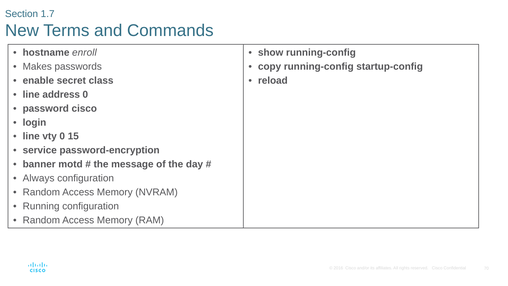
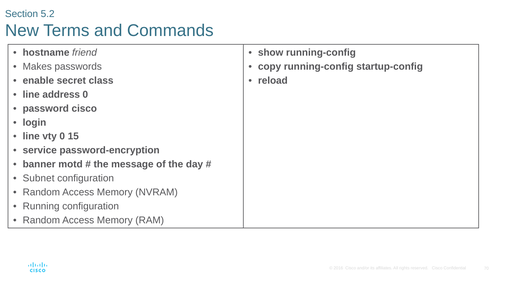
1.7: 1.7 -> 5.2
enroll: enroll -> friend
Always: Always -> Subnet
